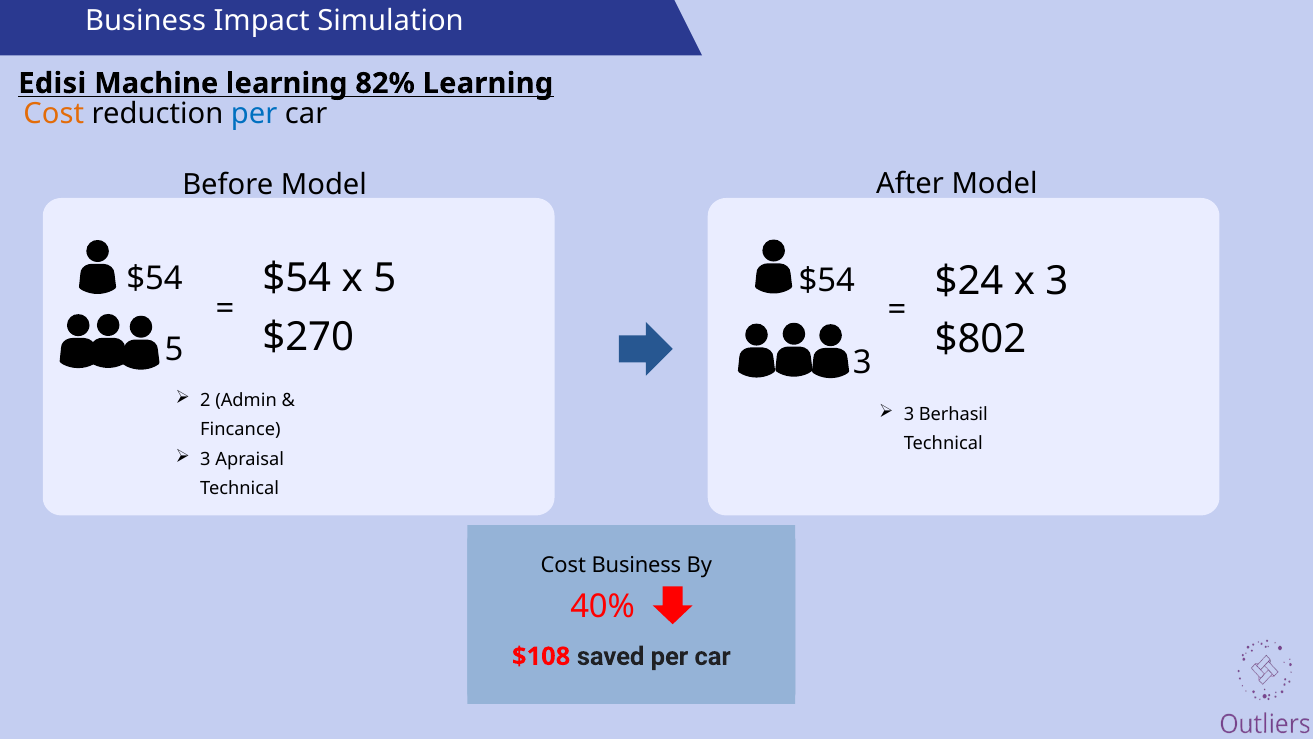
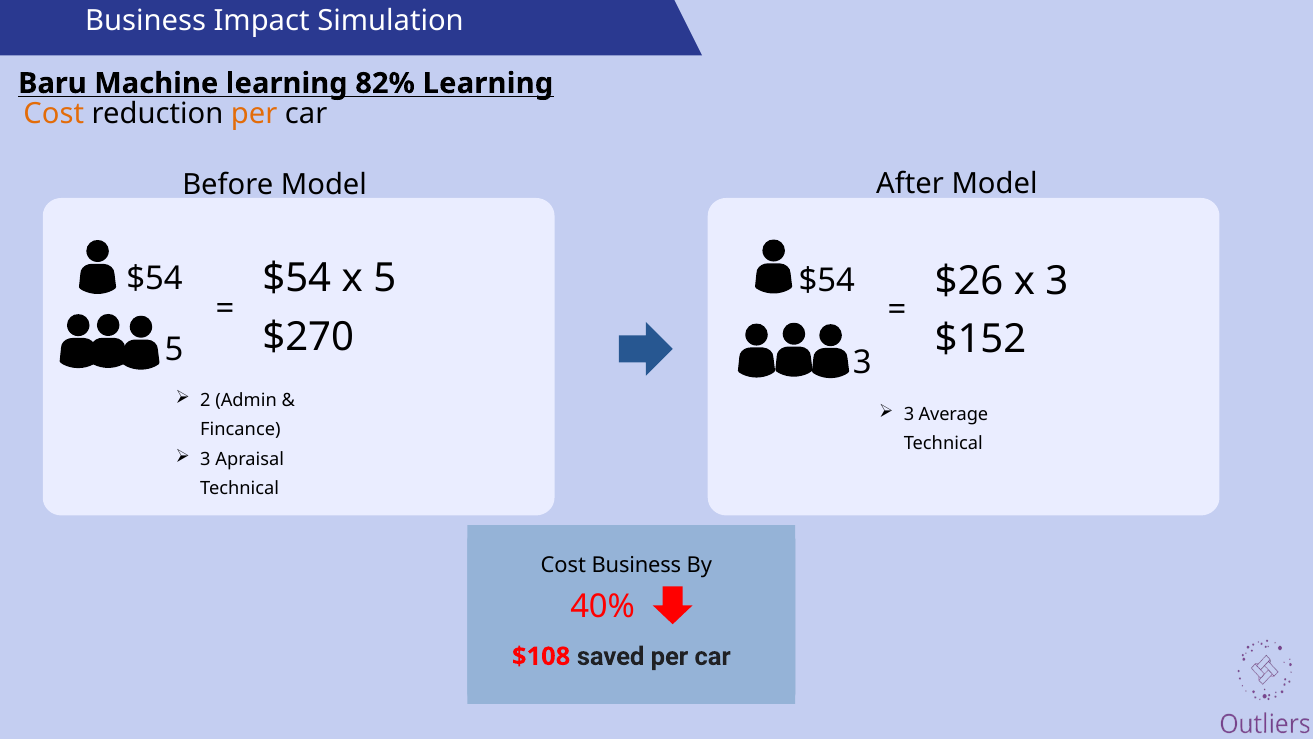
Edisi: Edisi -> Baru
per at (254, 114) colour: blue -> orange
$24: $24 -> $26
$802: $802 -> $152
Berhasil: Berhasil -> Average
